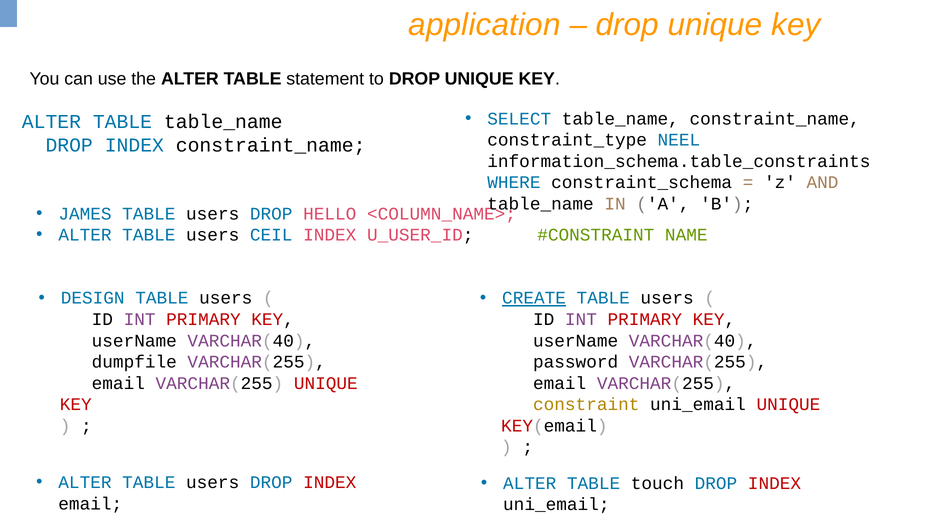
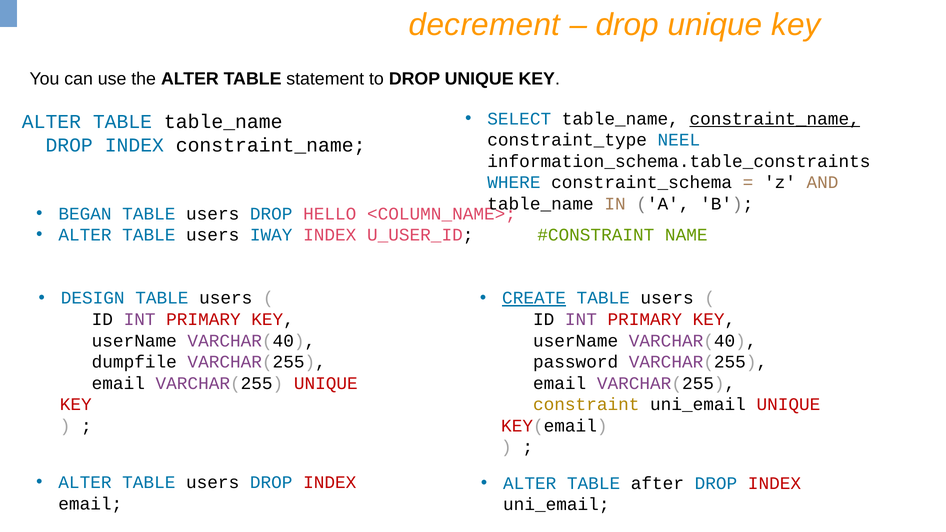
application: application -> decrement
constraint_name at (775, 119) underline: none -> present
JAMES: JAMES -> BEGAN
CEIL: CEIL -> IWAY
touch: touch -> after
